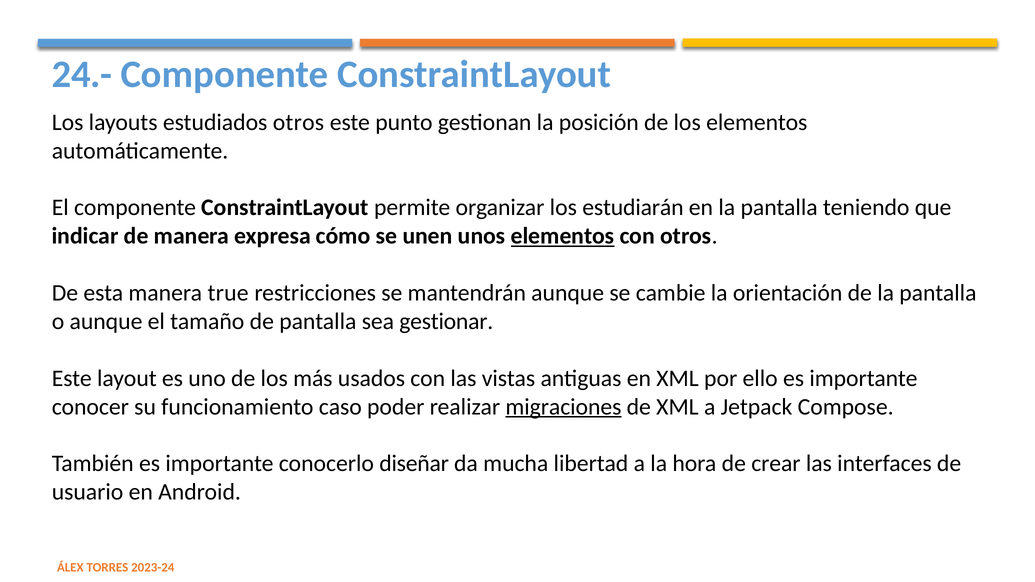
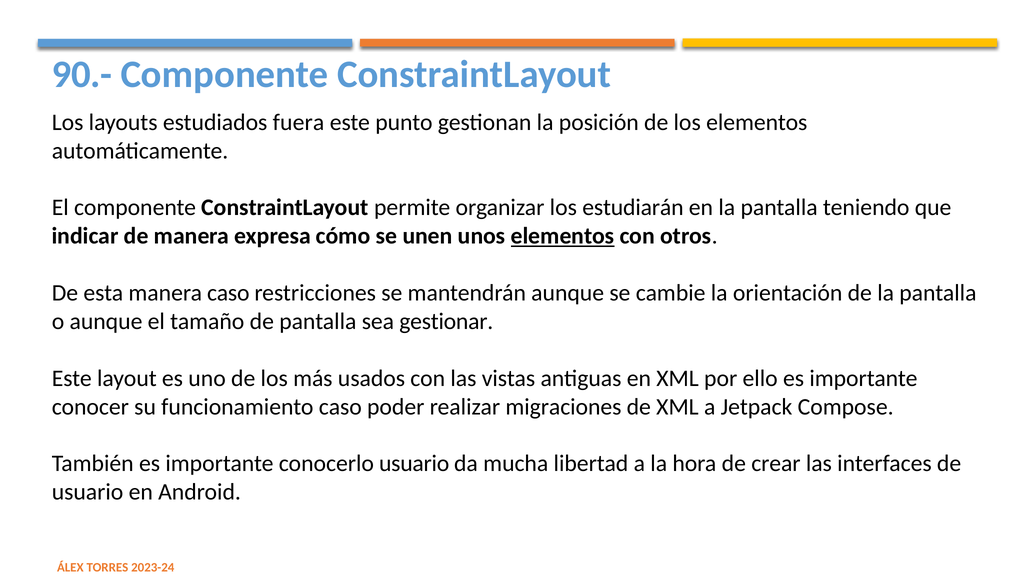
24.-: 24.- -> 90.-
estudiados otros: otros -> fuera
manera true: true -> caso
migraciones underline: present -> none
conocerlo diseñar: diseñar -> usuario
